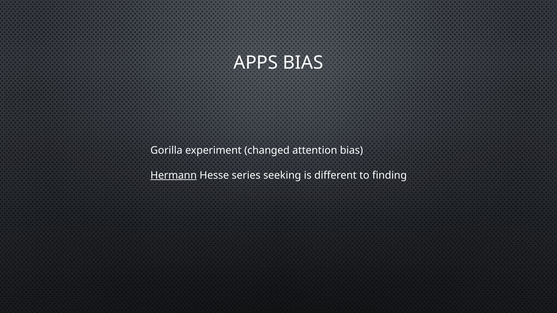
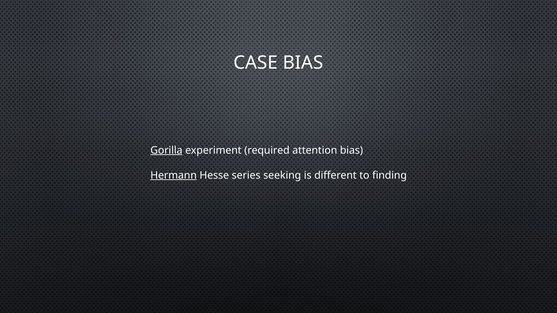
APPS: APPS -> CASE
Gorilla underline: none -> present
changed: changed -> required
